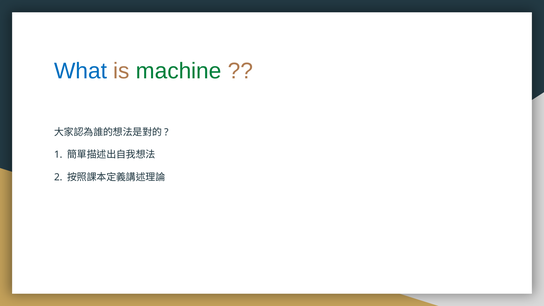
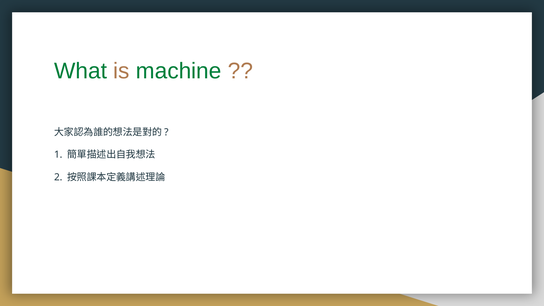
What colour: blue -> green
